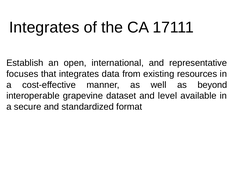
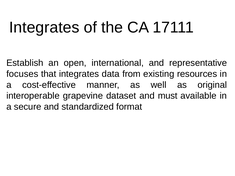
beyond: beyond -> original
level: level -> must
